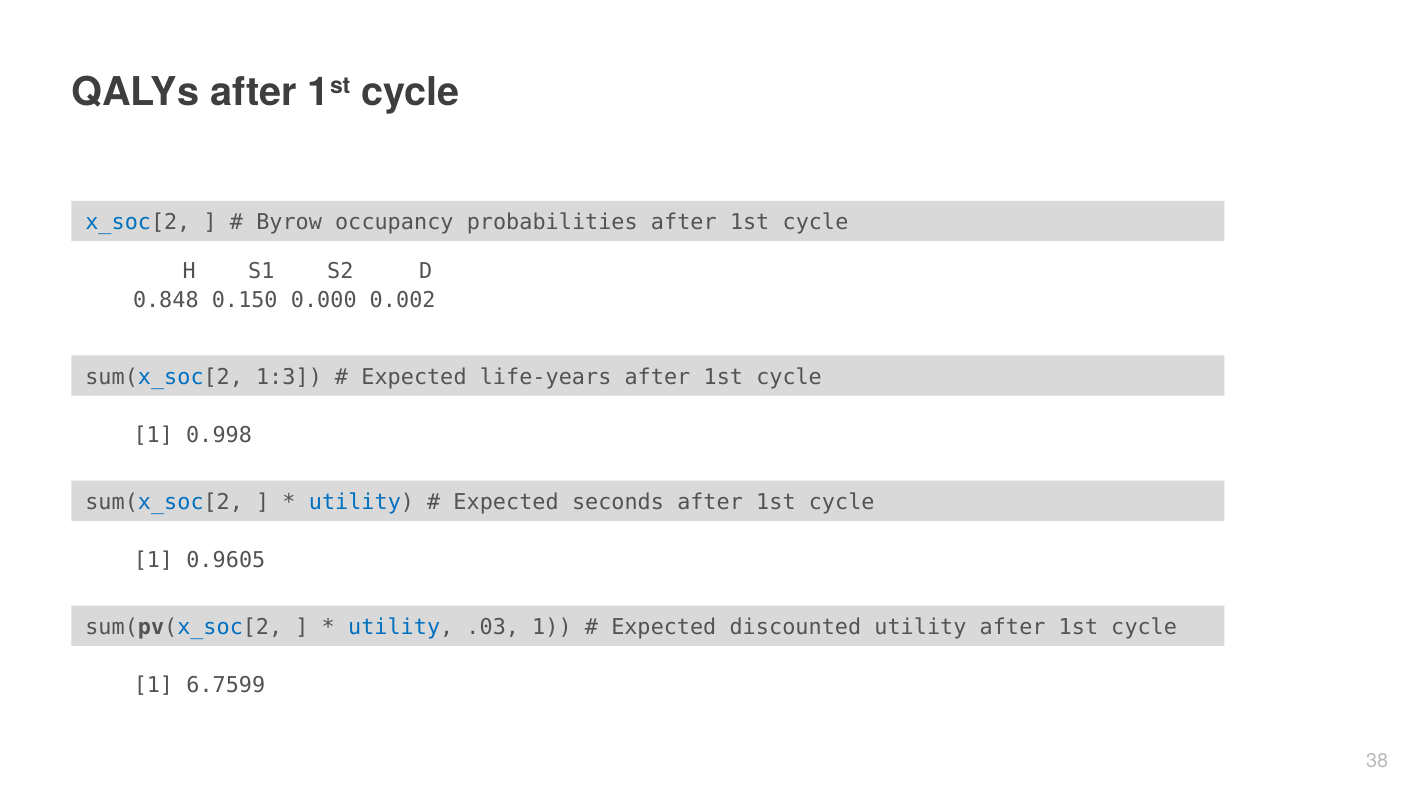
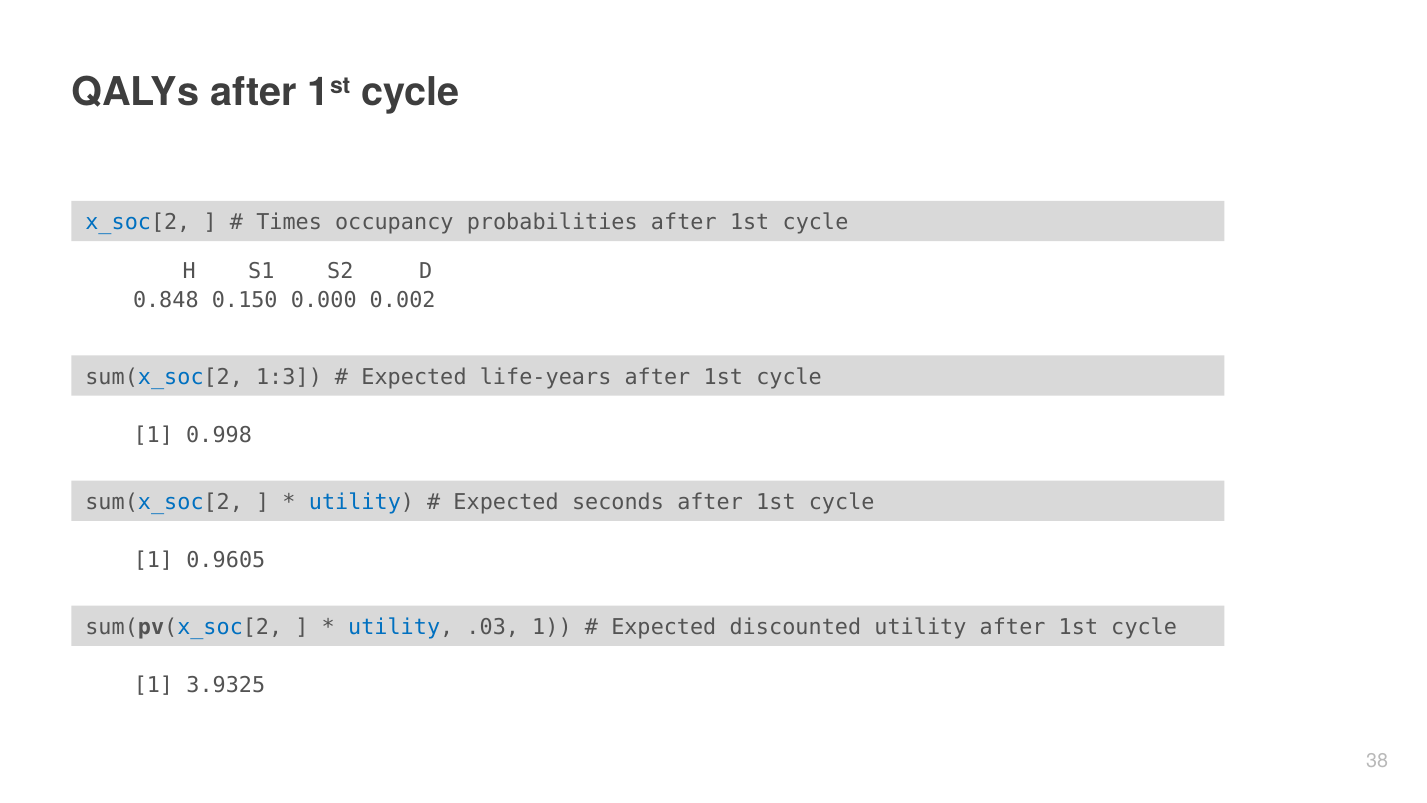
Byrow: Byrow -> Times
6.7599: 6.7599 -> 3.9325
